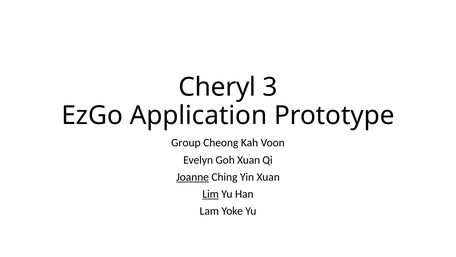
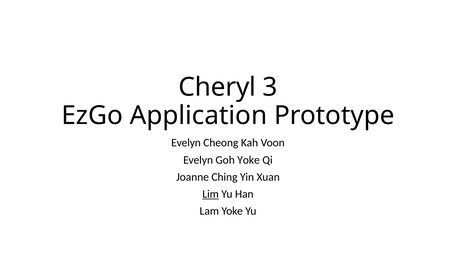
Group at (186, 143): Group -> Evelyn
Goh Xuan: Xuan -> Yoke
Joanne underline: present -> none
